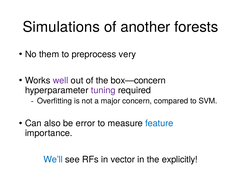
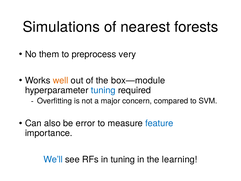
another: another -> nearest
well colour: purple -> orange
box—concern: box—concern -> box—module
tuning at (103, 90) colour: purple -> blue
in vector: vector -> tuning
explicitly: explicitly -> learning
